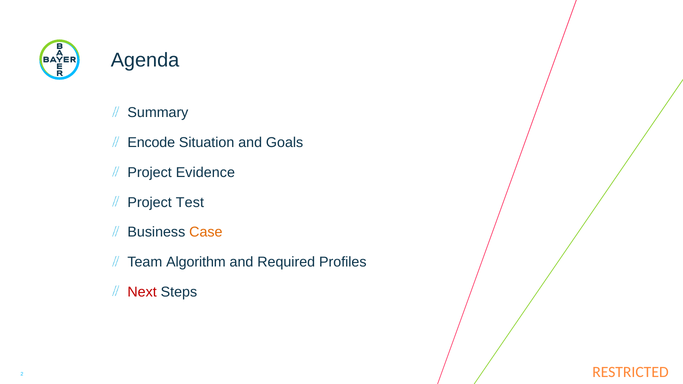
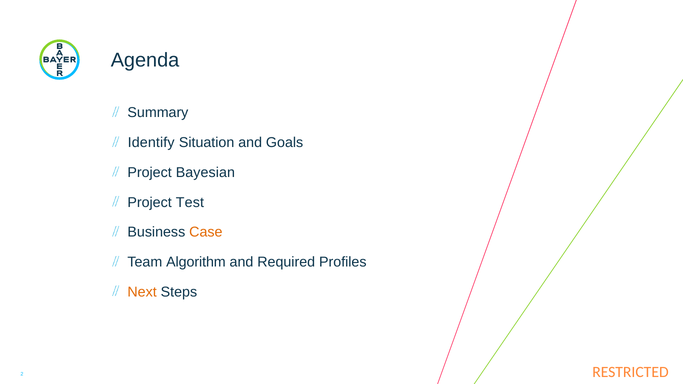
Encode: Encode -> Identify
Evidence: Evidence -> Bayesian
Next colour: red -> orange
